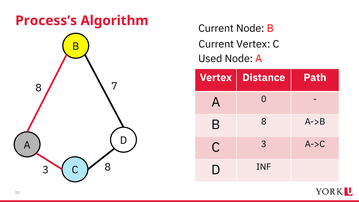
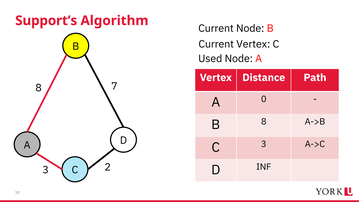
Process’s: Process’s -> Support’s
3 8: 8 -> 2
